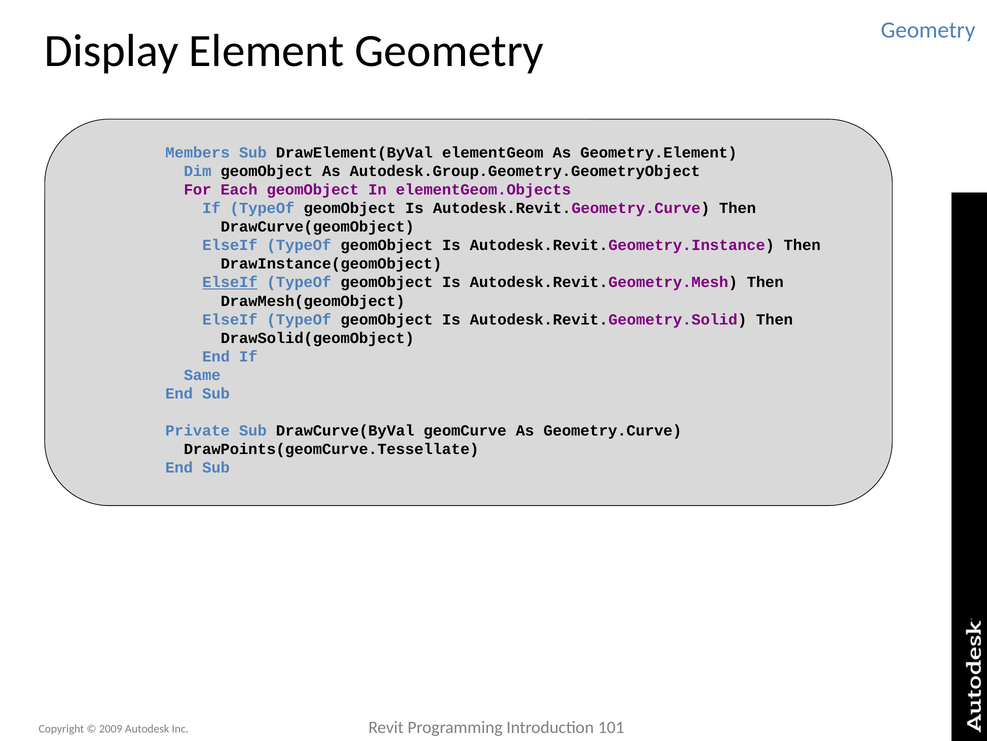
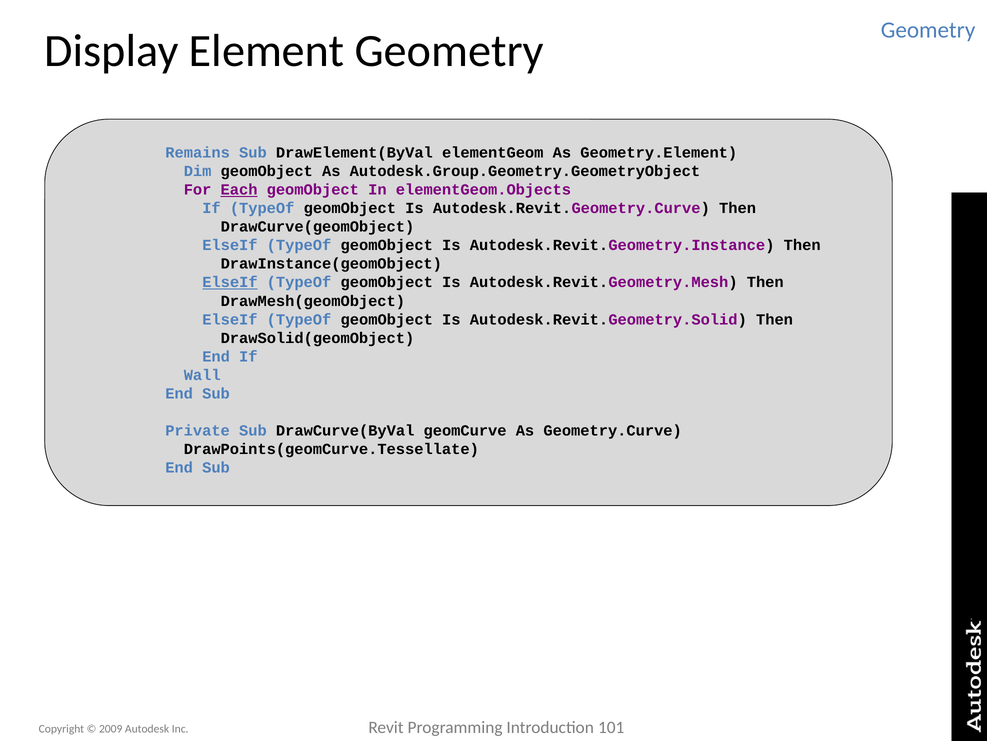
Members: Members -> Remains
Each underline: none -> present
Same: Same -> Wall
